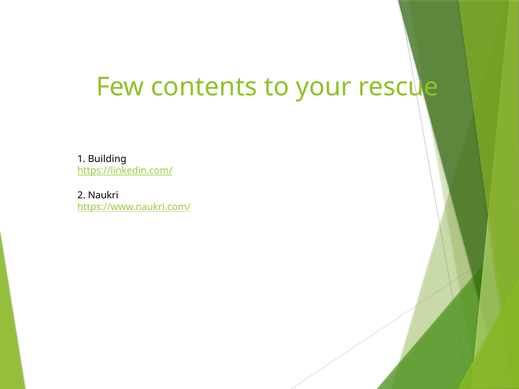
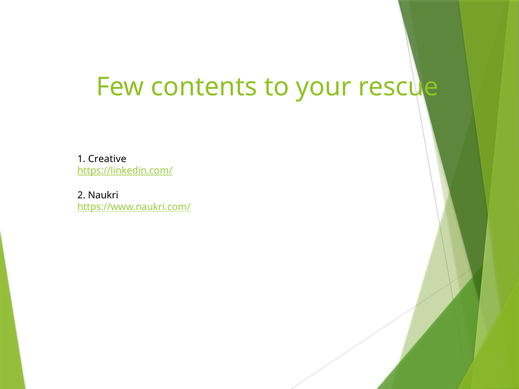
Building: Building -> Creative
